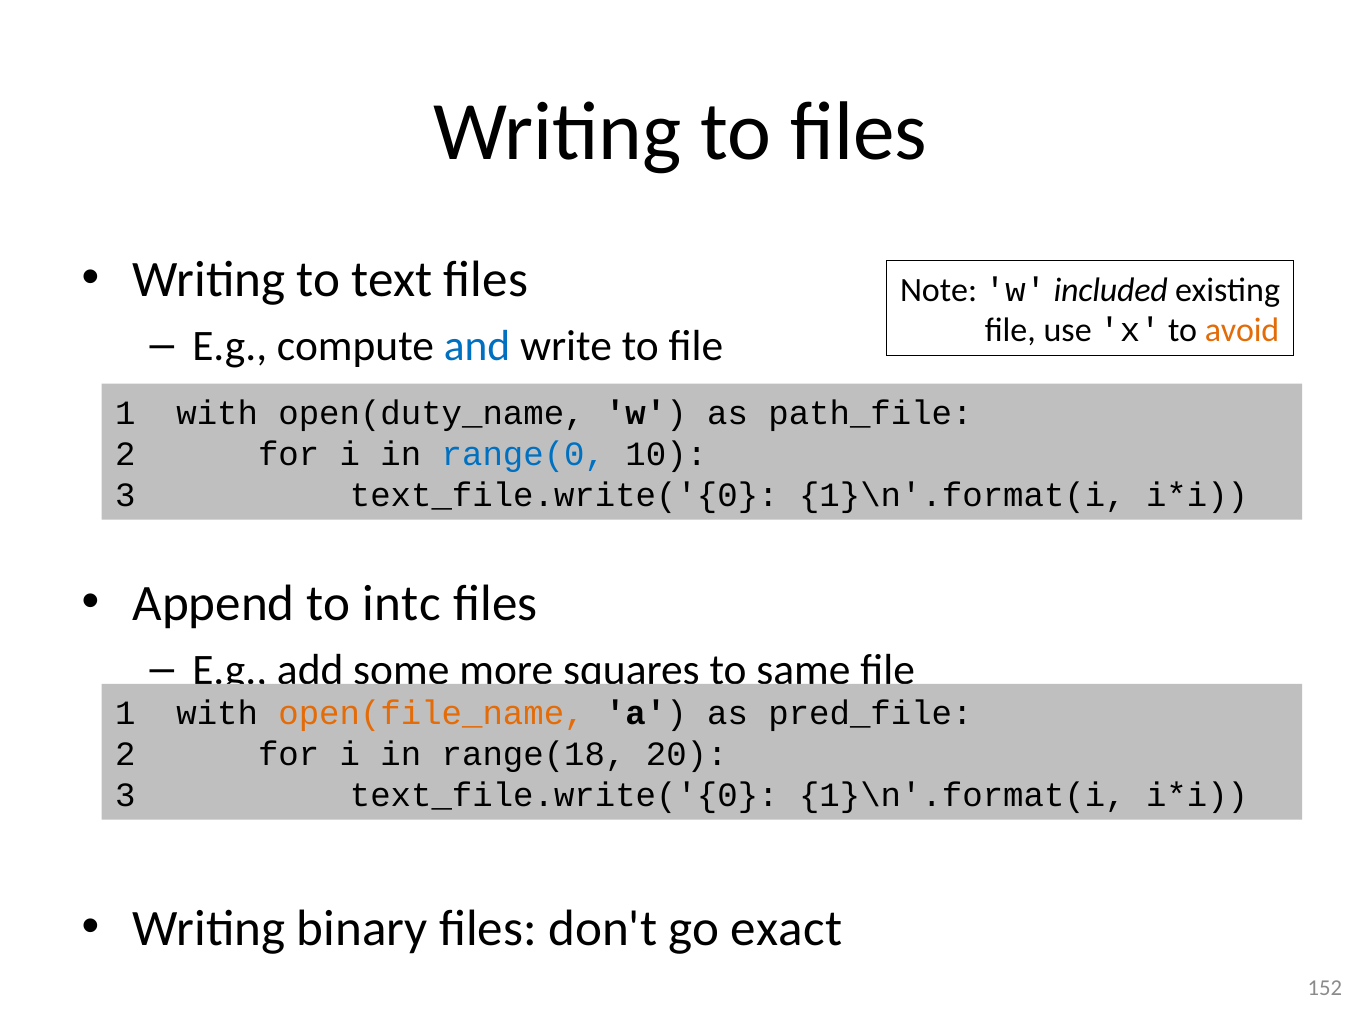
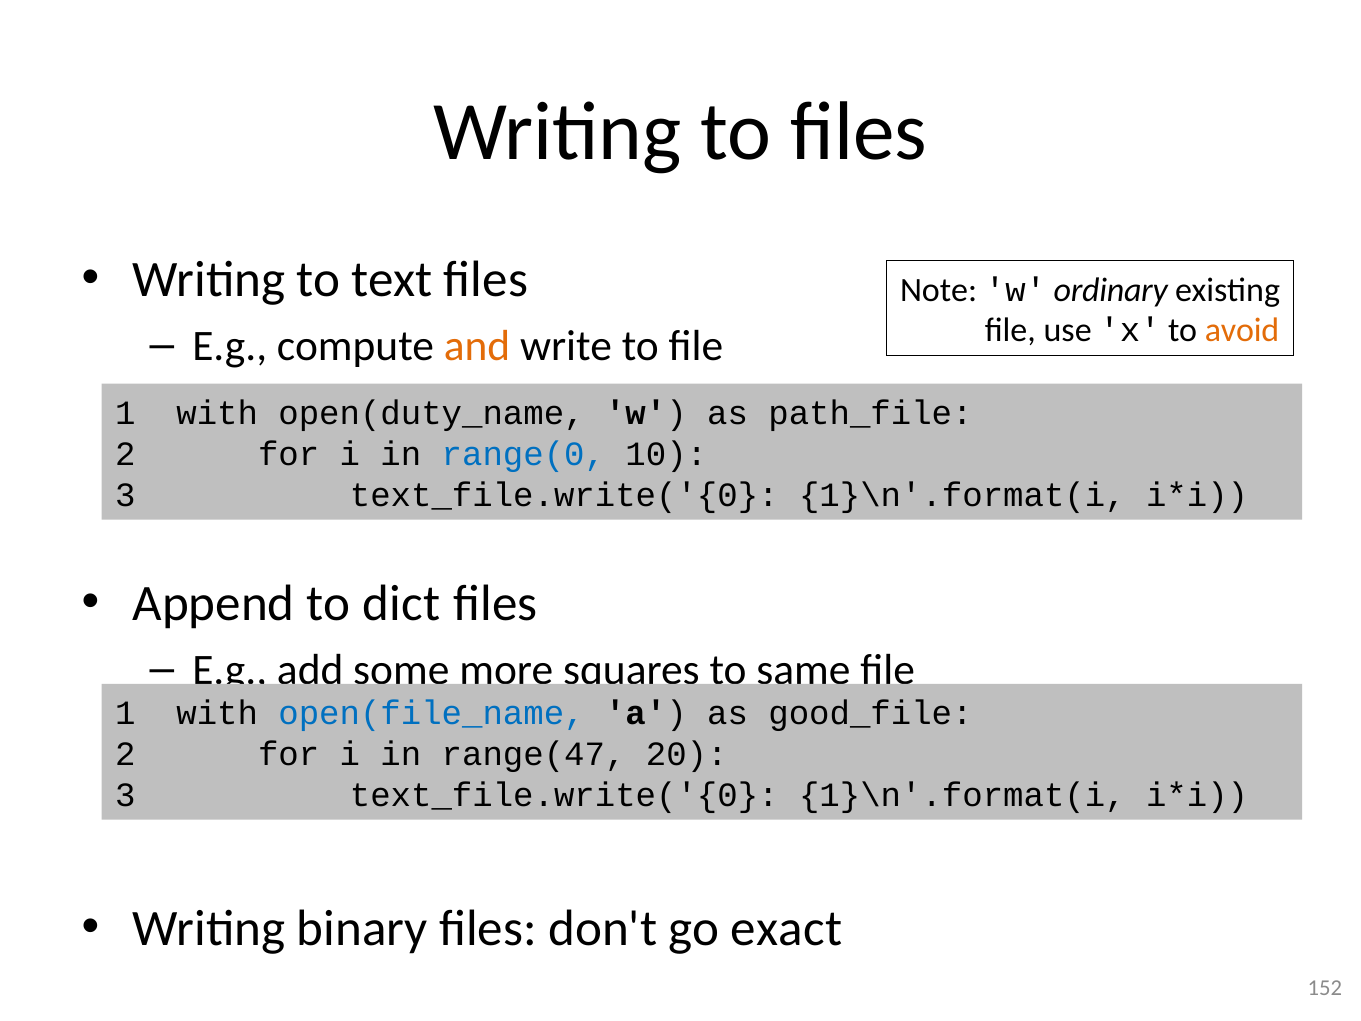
included: included -> ordinary
and colour: blue -> orange
intc: intc -> dict
open(file_name colour: orange -> blue
pred_file: pred_file -> good_file
range(18: range(18 -> range(47
